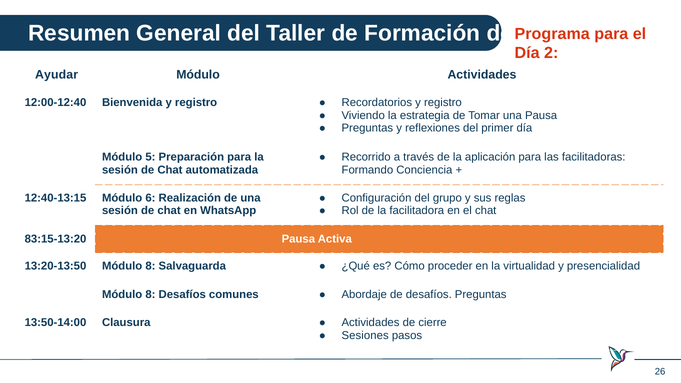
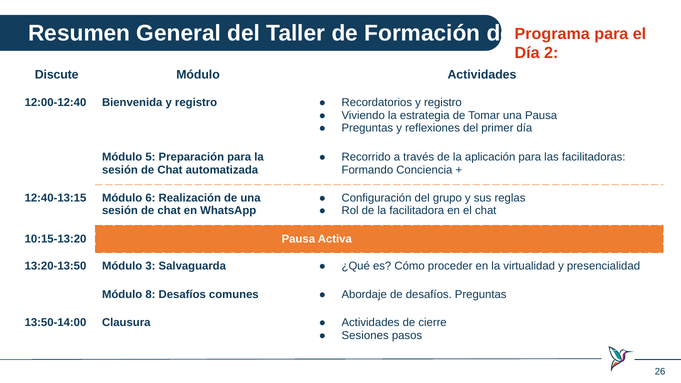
Ayudar: Ayudar -> Discute
83:15-13:20: 83:15-13:20 -> 10:15-13:20
13:20-13:50 Módulo 8: 8 -> 3
